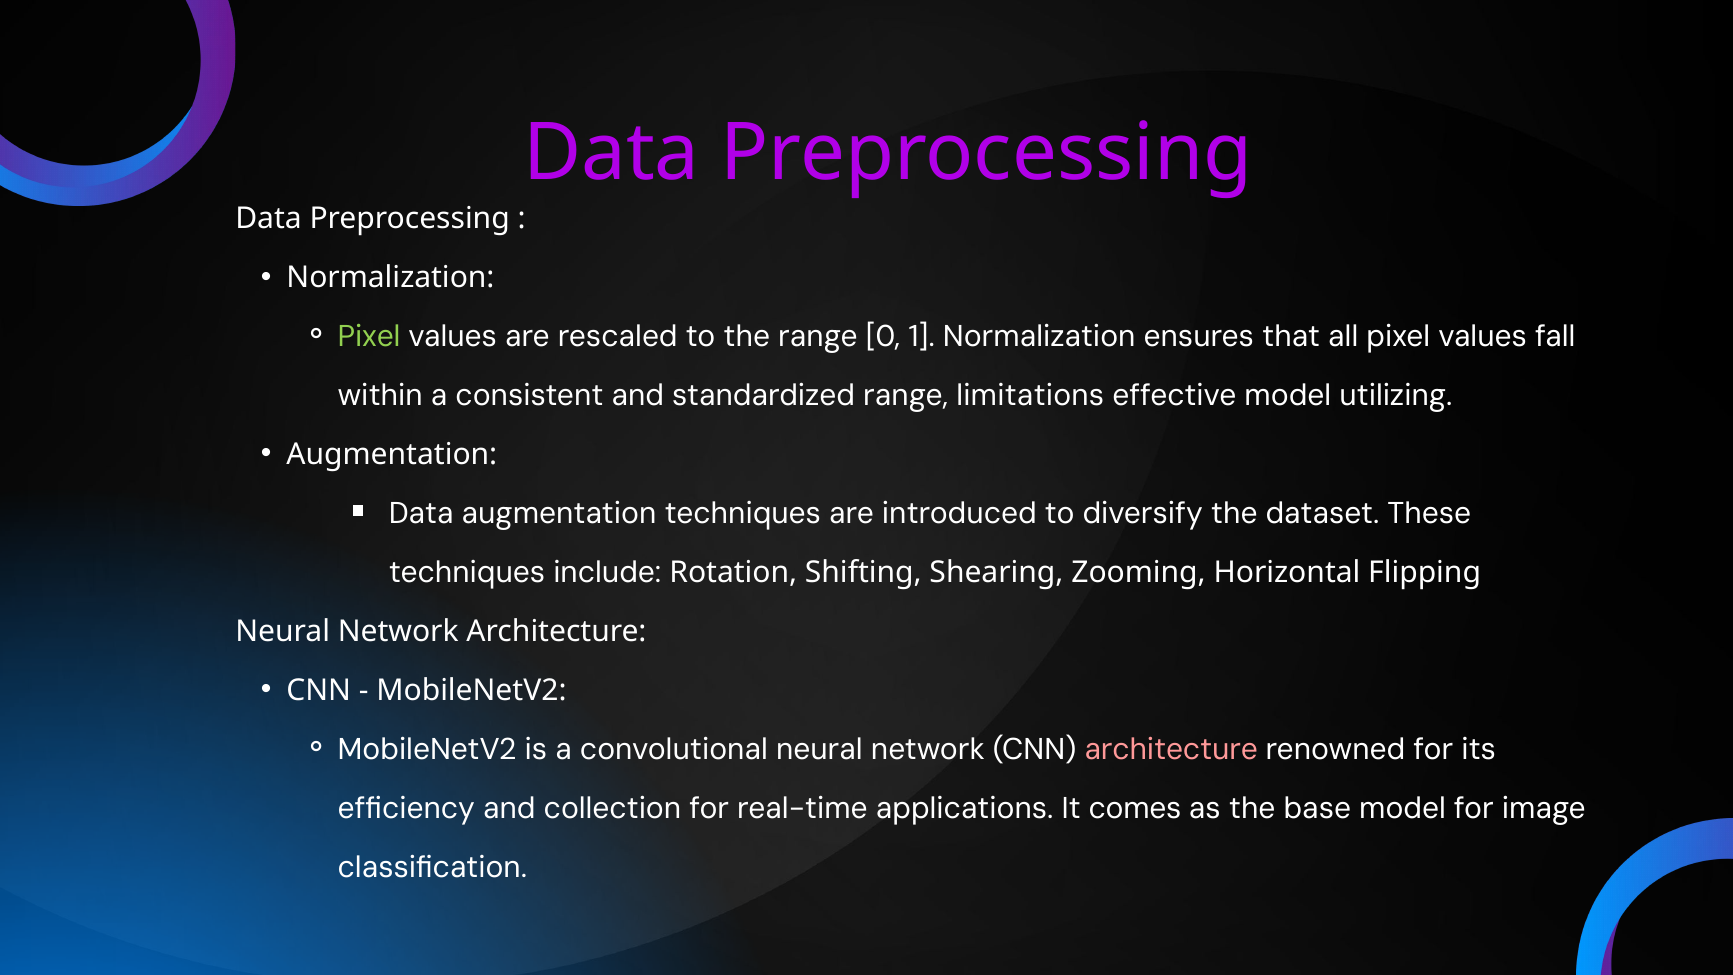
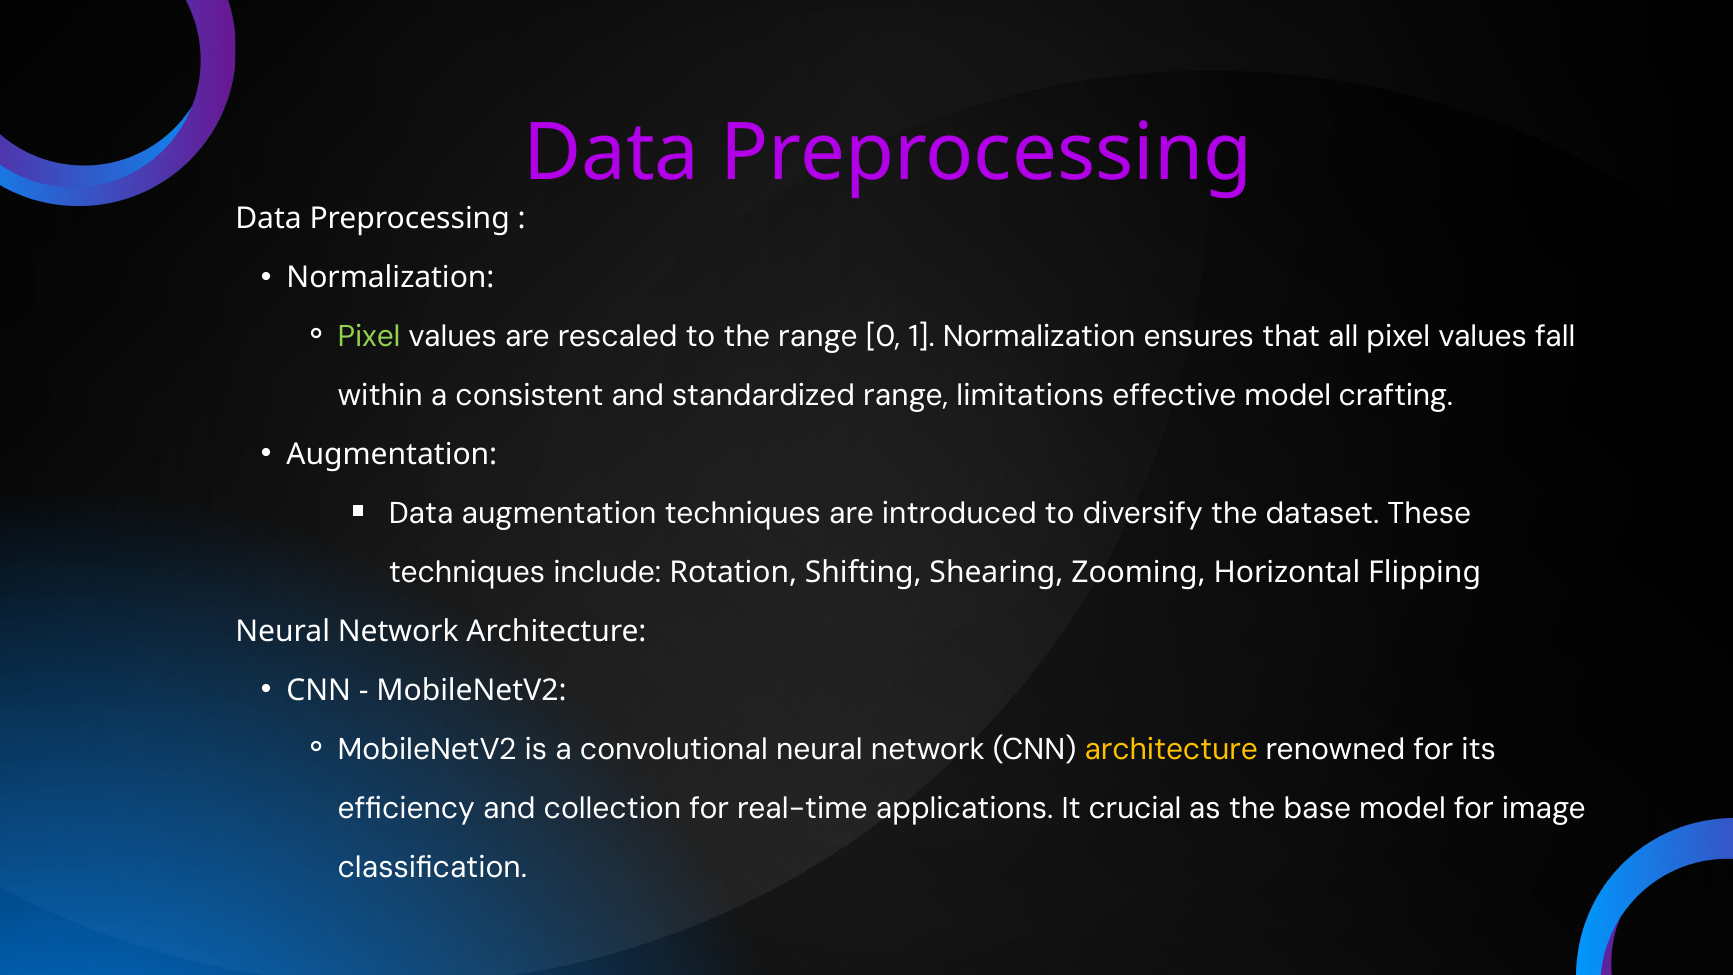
utilizing: utilizing -> crafting
architecture at (1171, 749) colour: pink -> yellow
comes: comes -> crucial
